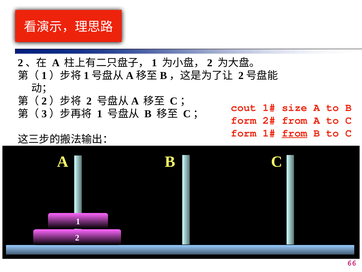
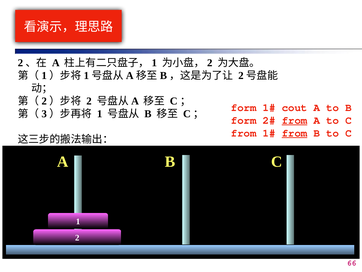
cout at (244, 107): cout -> form
size: size -> cout
from at (295, 120) underline: none -> present
form at (244, 133): form -> from
